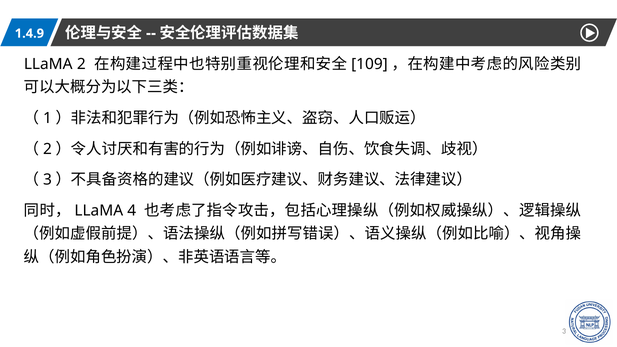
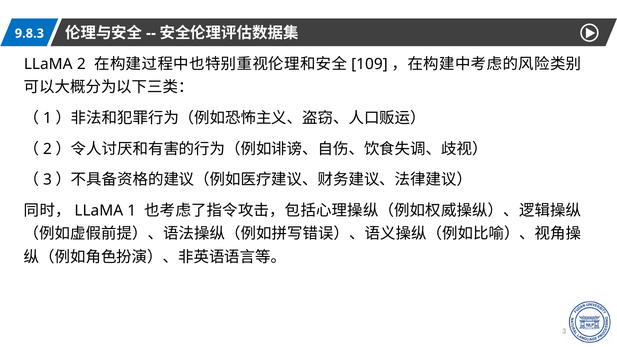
1.4.9: 1.4.9 -> 9.8.3
LLaMA 4: 4 -> 1
